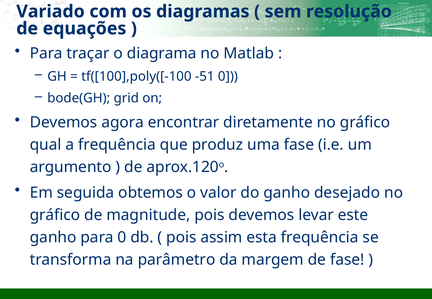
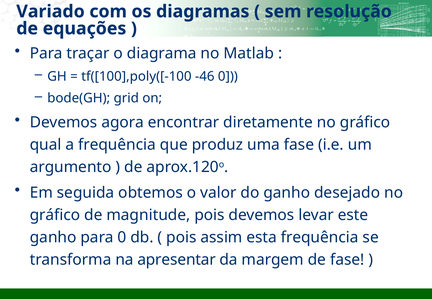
-51: -51 -> -46
parâmetro: parâmetro -> apresentar
